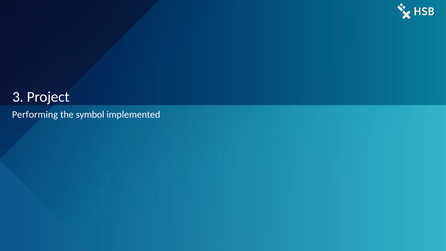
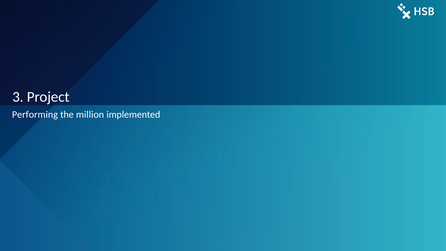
symbol: symbol -> million
